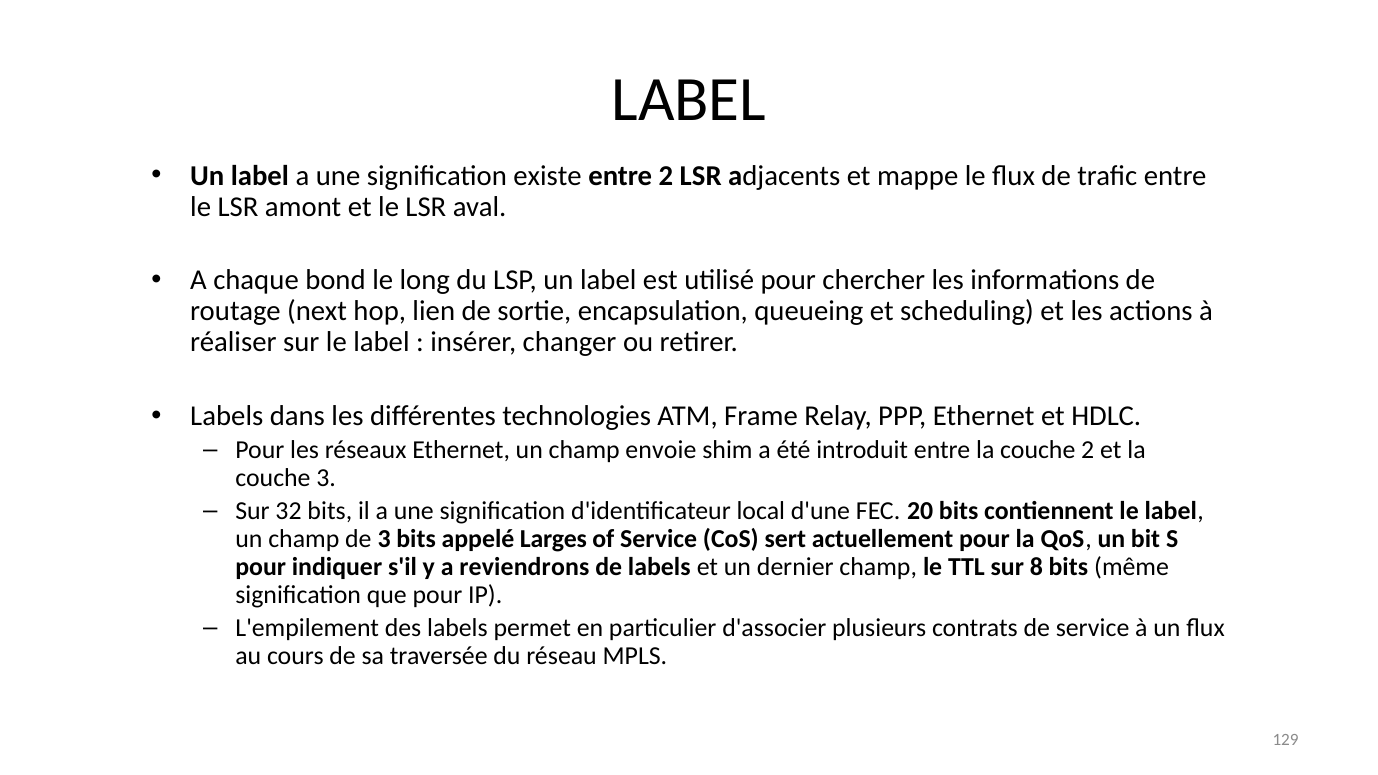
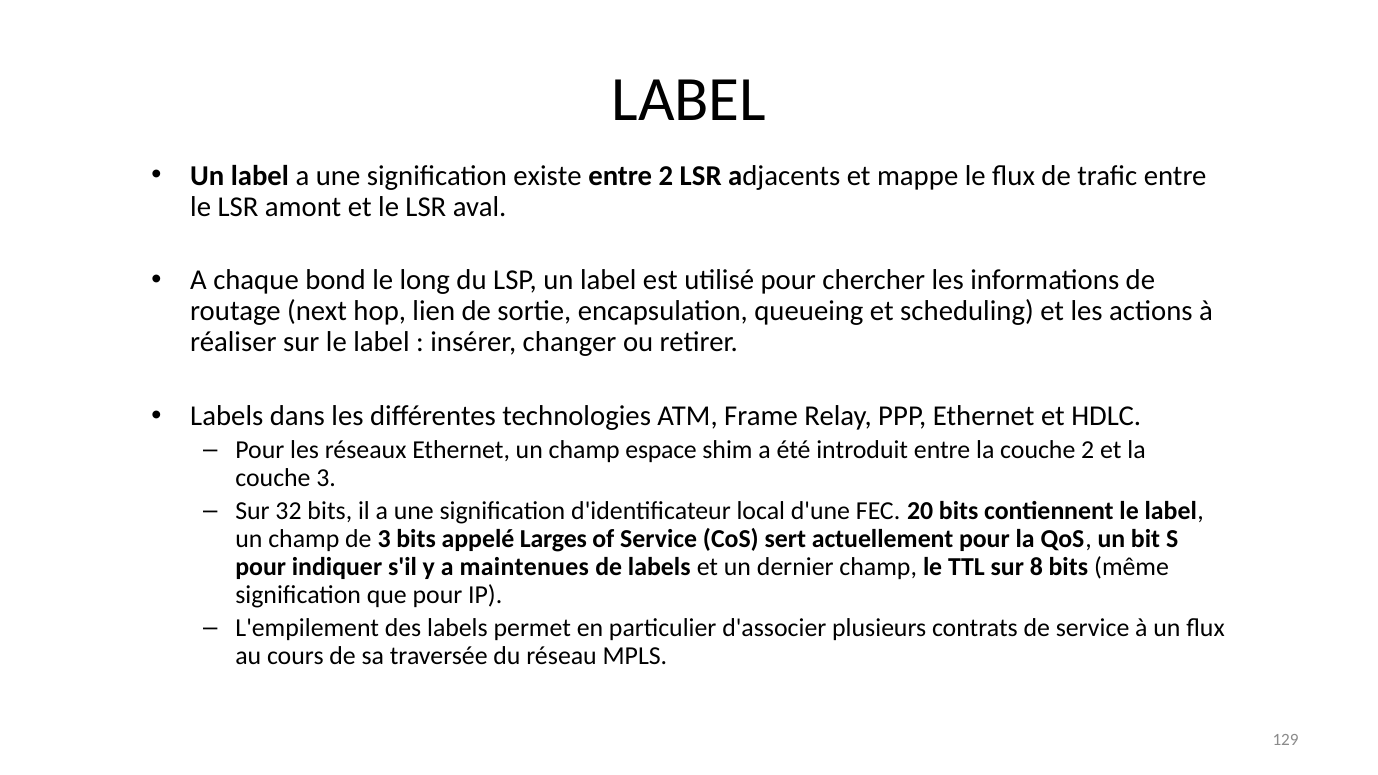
envoie: envoie -> espace
reviendrons: reviendrons -> maintenues
